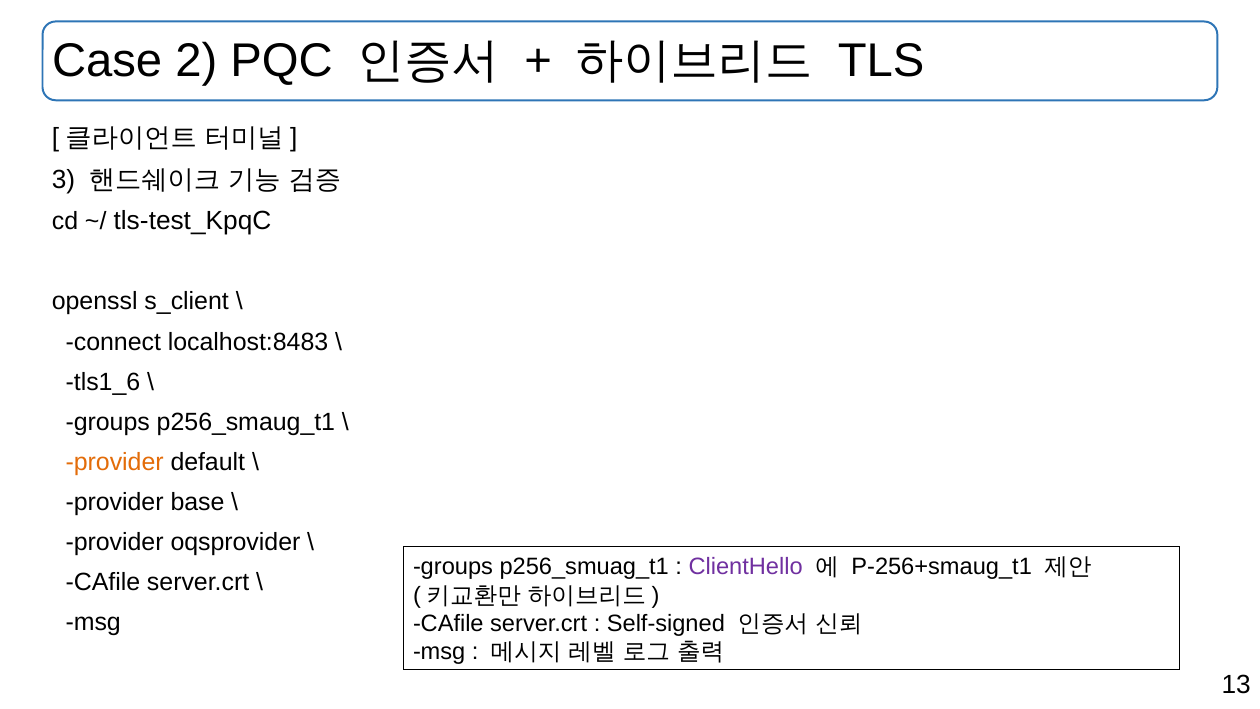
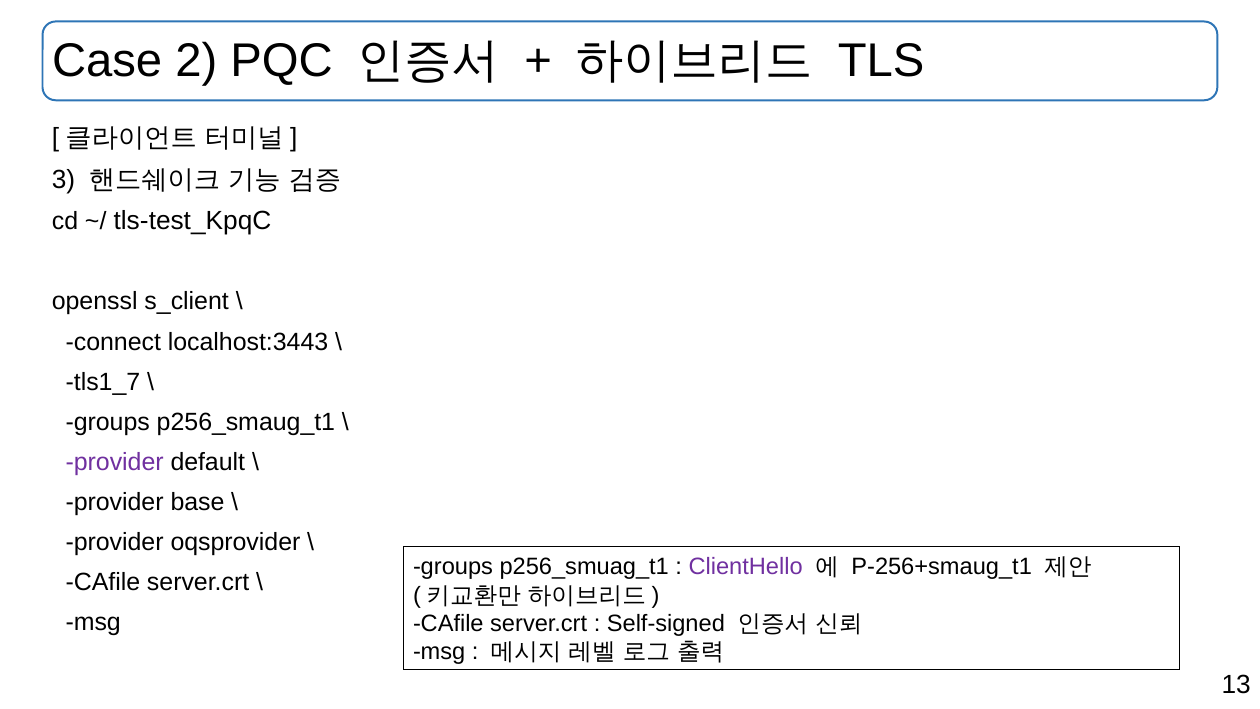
localhost:8483: localhost:8483 -> localhost:3443
tls1_6: tls1_6 -> tls1_7
provider at (115, 462) colour: orange -> purple
